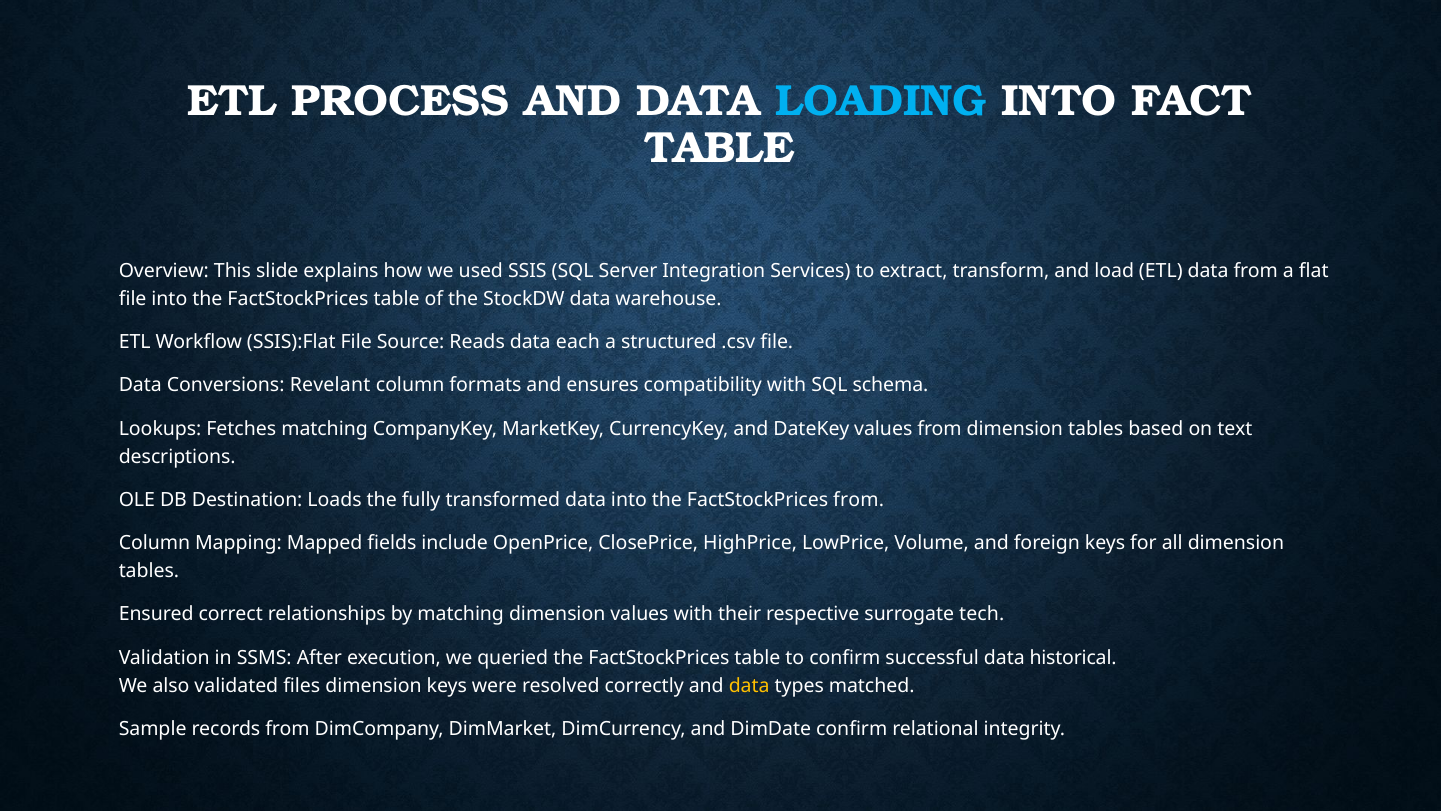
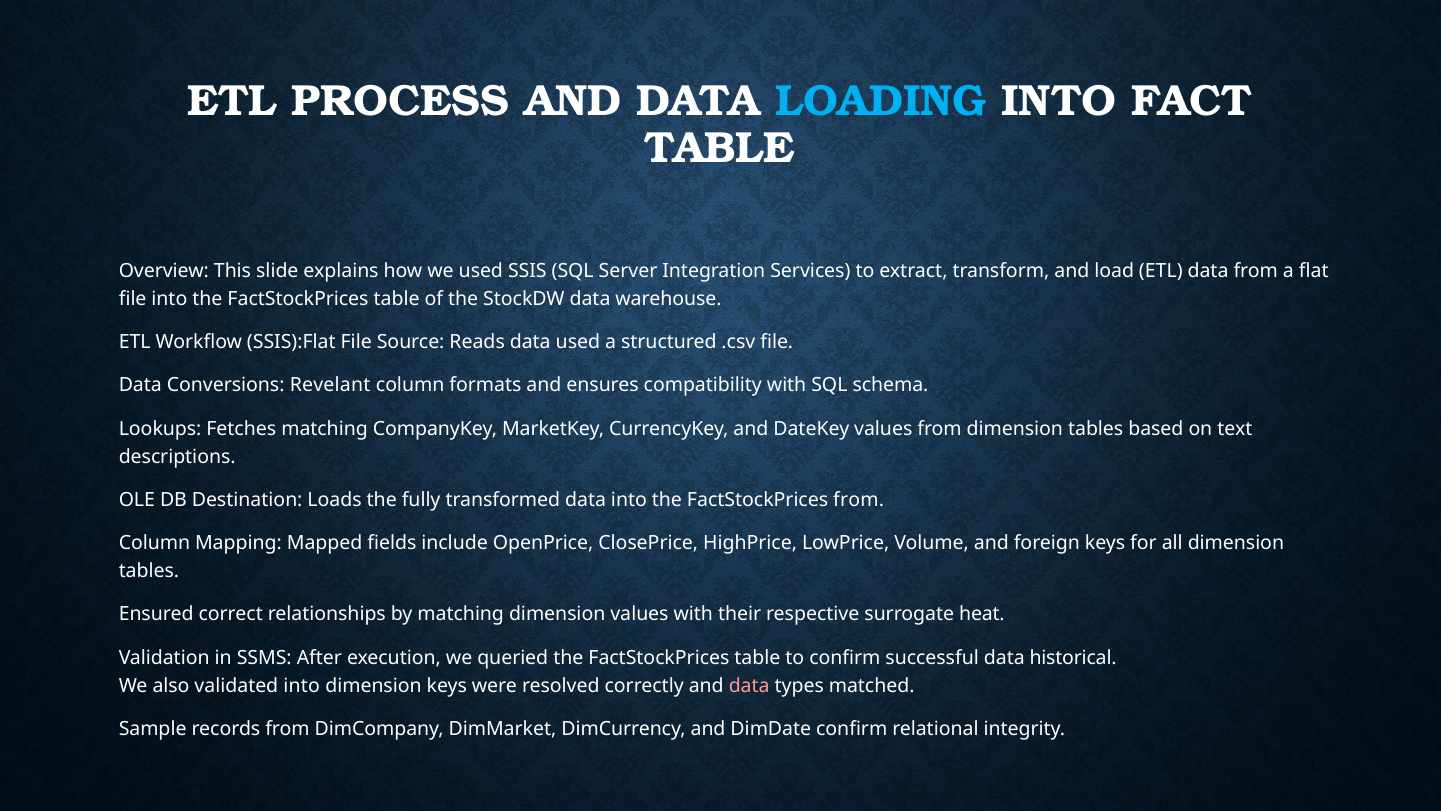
data each: each -> used
tech: tech -> heat
validated files: files -> into
data at (749, 685) colour: yellow -> pink
